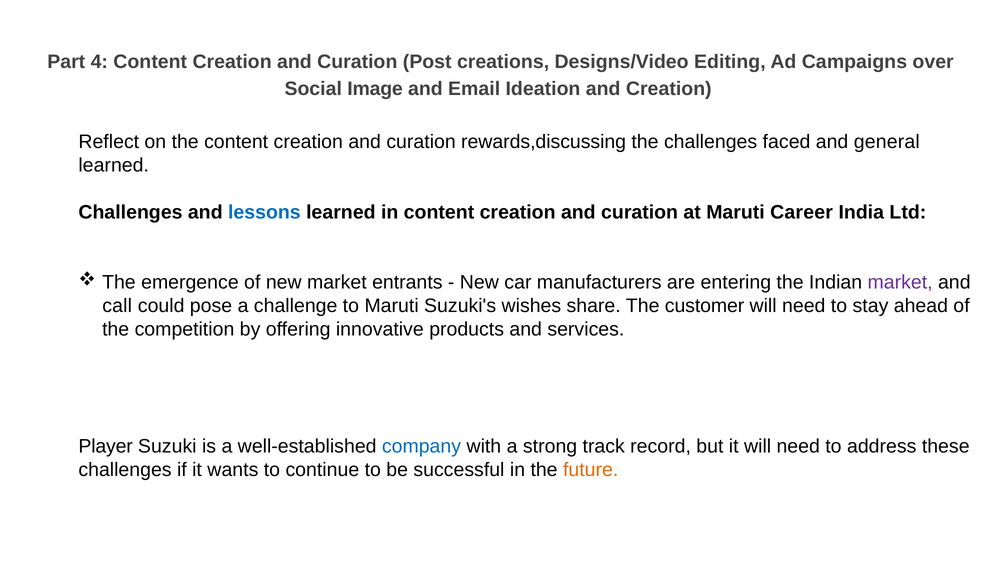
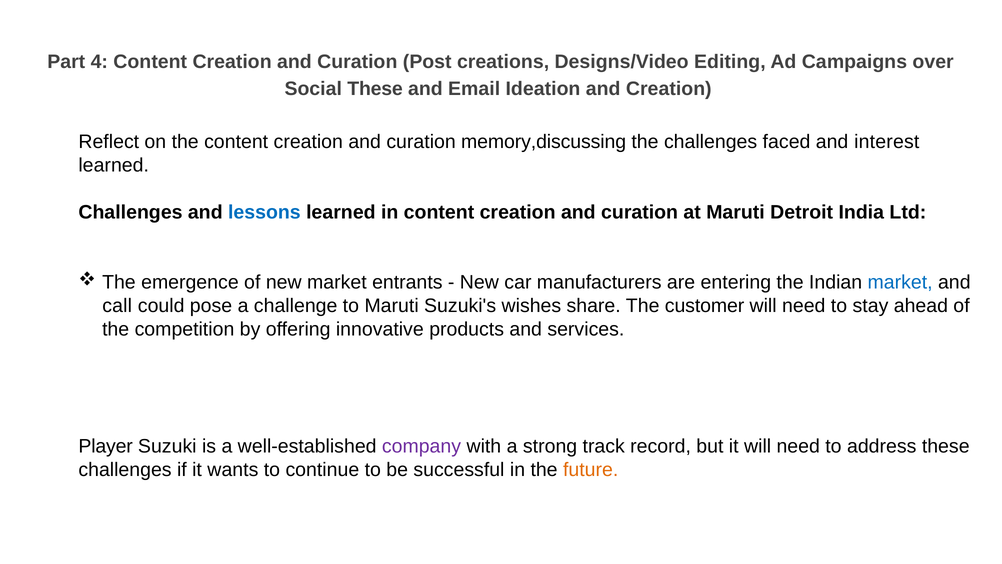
Social Image: Image -> These
rewards,discussing: rewards,discussing -> memory,discussing
general: general -> interest
Career: Career -> Detroit
market at (900, 282) colour: purple -> blue
company colour: blue -> purple
